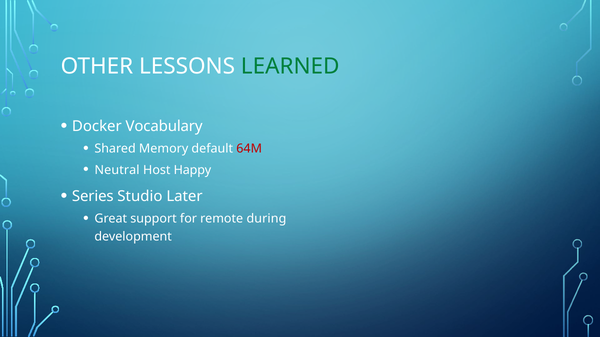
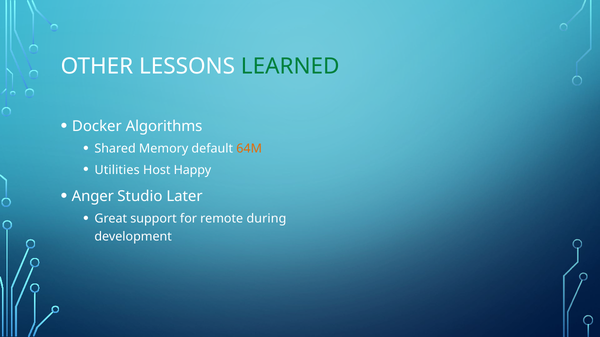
Vocabulary: Vocabulary -> Algorithms
64M colour: red -> orange
Neutral: Neutral -> Utilities
Series: Series -> Anger
